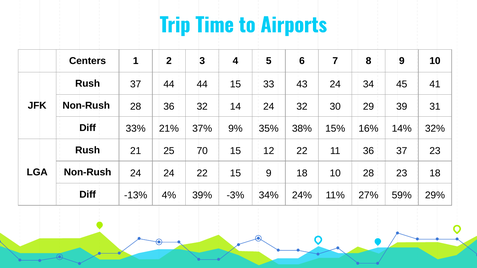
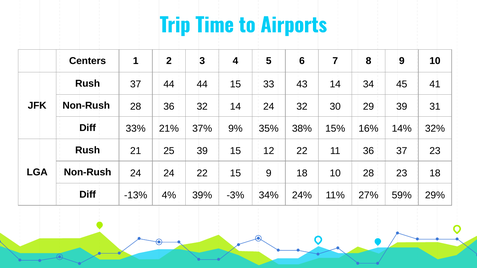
43 24: 24 -> 14
25 70: 70 -> 39
